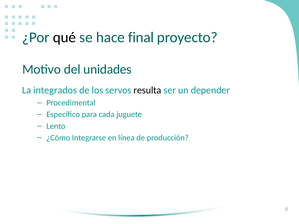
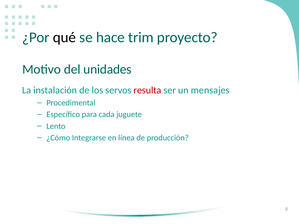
final: final -> trim
integrados: integrados -> instalación
resulta colour: black -> red
depender: depender -> mensajes
